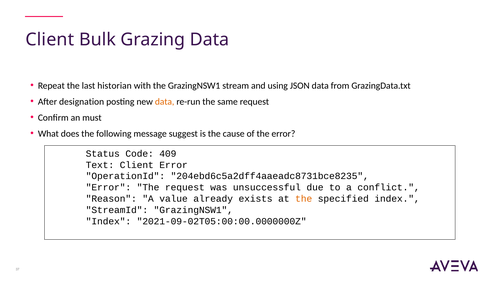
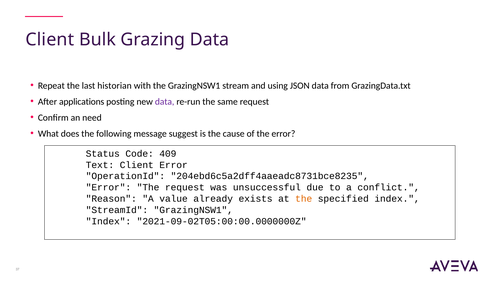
designation: designation -> applications
data at (165, 102) colour: orange -> purple
must: must -> need
